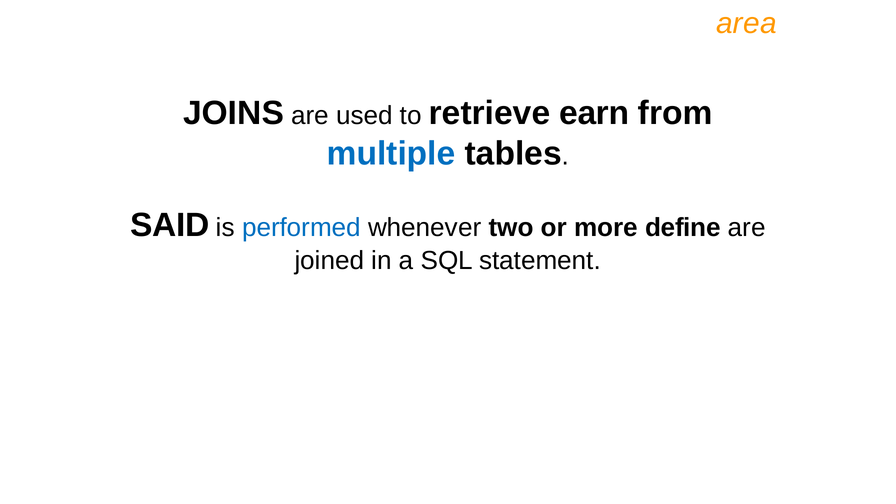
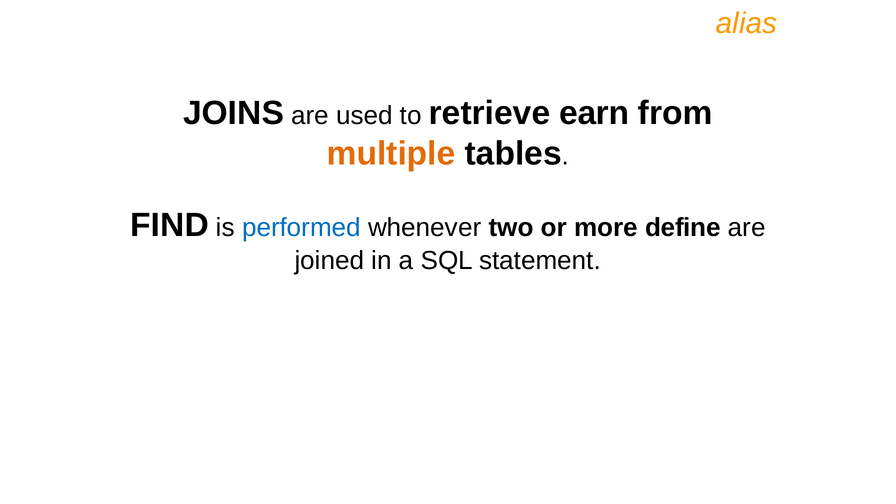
area: area -> alias
multiple colour: blue -> orange
SAID: SAID -> FIND
